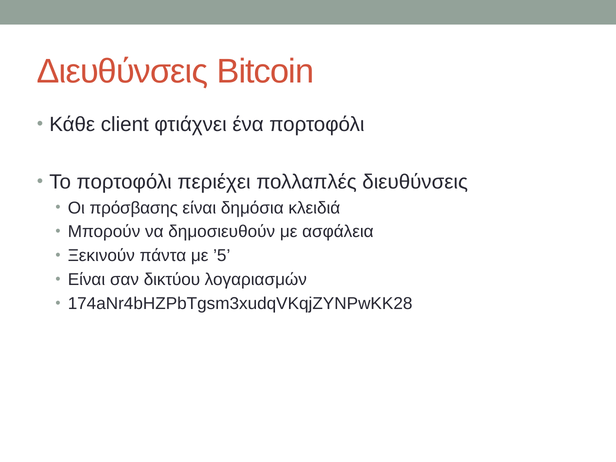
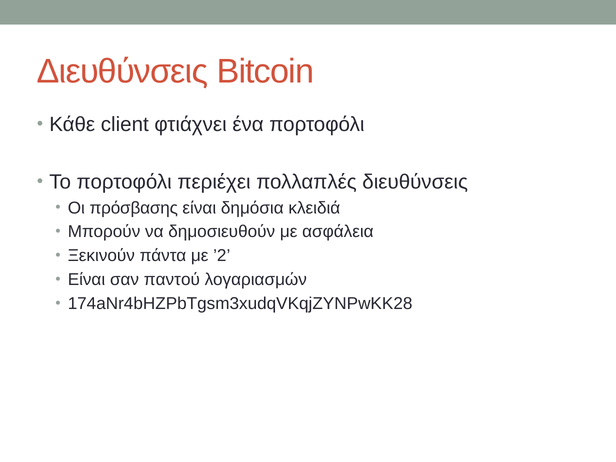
’5: ’5 -> ’2
δικτύου: δικτύου -> παντού
